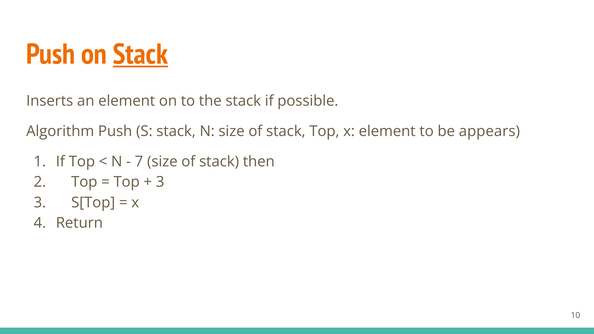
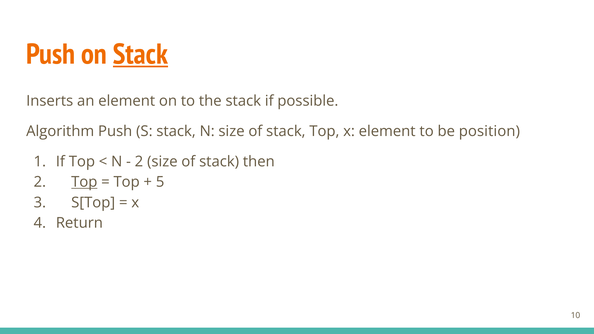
appears: appears -> position
7 at (139, 162): 7 -> 2
Top at (84, 182) underline: none -> present
3 at (160, 182): 3 -> 5
